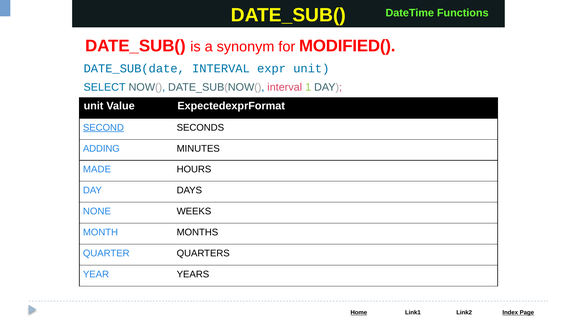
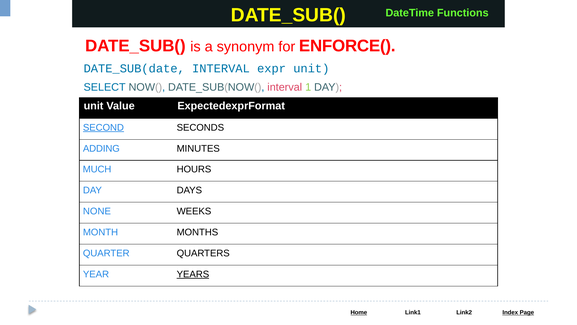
MODIFIED(: MODIFIED( -> ENFORCE(
MADE: MADE -> MUCH
YEARS underline: none -> present
